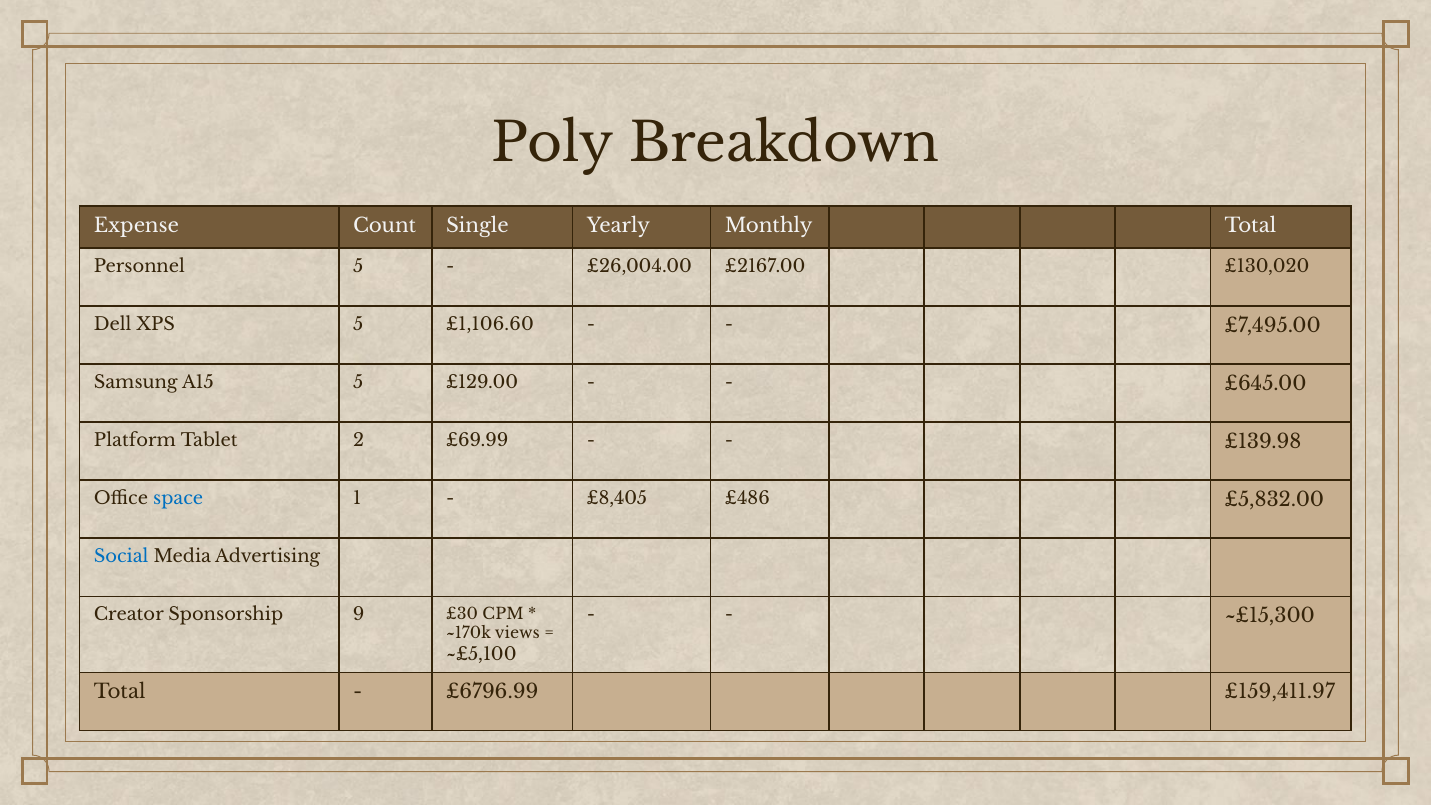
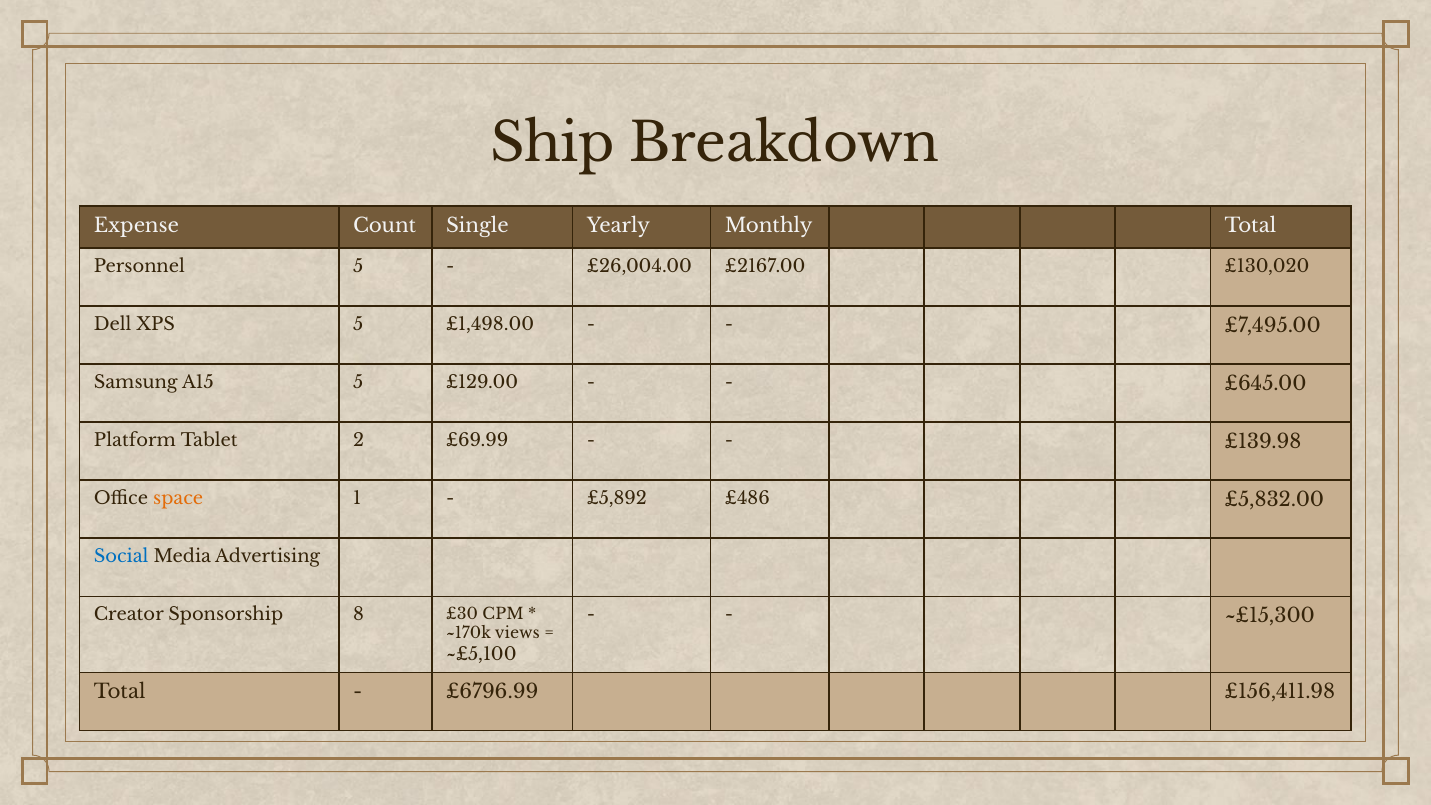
Poly: Poly -> Ship
£1,106.60: £1,106.60 -> £1,498.00
space colour: blue -> orange
£8,405: £8,405 -> £5,892
9: 9 -> 8
£159,411.97: £159,411.97 -> £156,411.98
